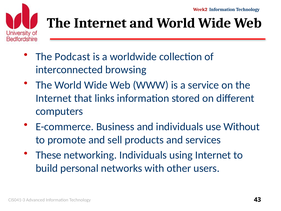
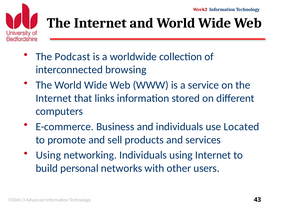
Without: Without -> Located
These at (49, 155): These -> Using
